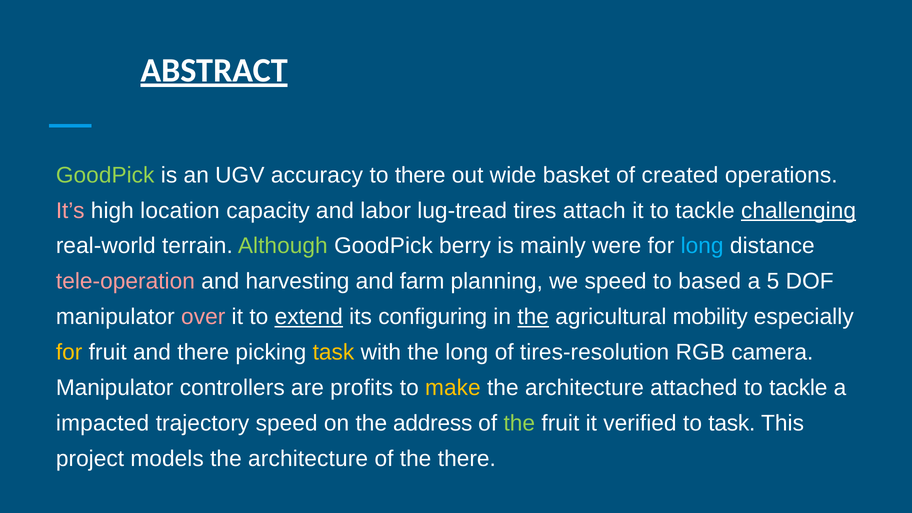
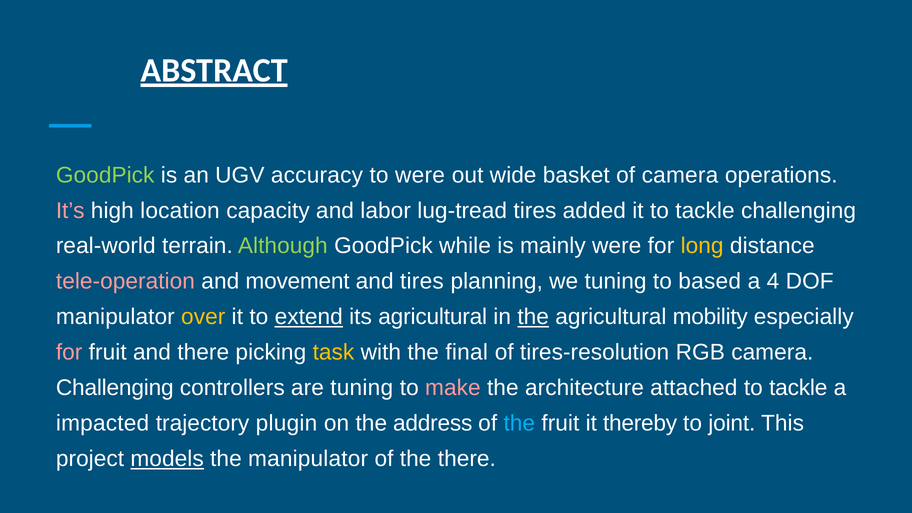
to there: there -> were
of created: created -> camera
attach: attach -> added
challenging at (799, 211) underline: present -> none
berry: berry -> while
long at (702, 246) colour: light blue -> yellow
harvesting: harvesting -> movement
and farm: farm -> tires
we speed: speed -> tuning
5: 5 -> 4
over colour: pink -> yellow
its configuring: configuring -> agricultural
for at (69, 352) colour: yellow -> pink
the long: long -> final
Manipulator at (115, 388): Manipulator -> Challenging
are profits: profits -> tuning
make colour: yellow -> pink
trajectory speed: speed -> plugin
the at (519, 423) colour: light green -> light blue
verified: verified -> thereby
to task: task -> joint
models underline: none -> present
architecture at (308, 459): architecture -> manipulator
